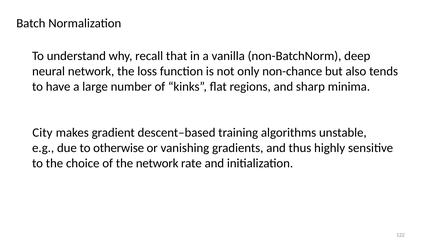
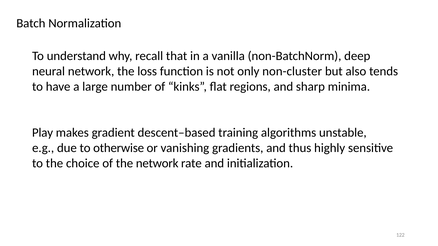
non-chance: non-chance -> non-cluster
City: City -> Play
